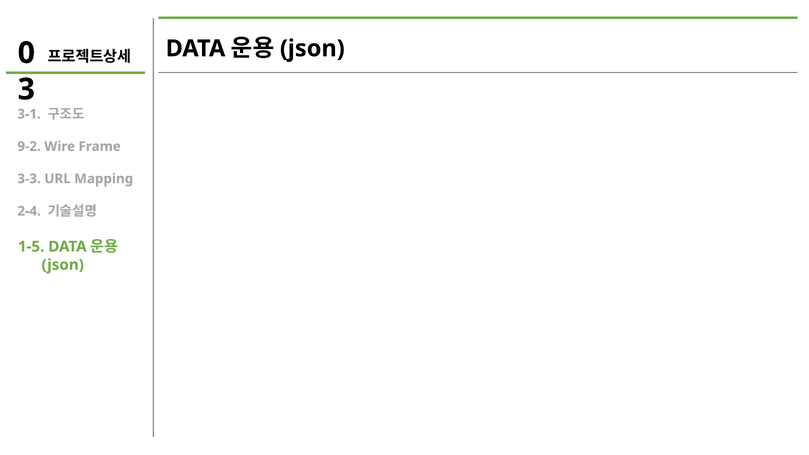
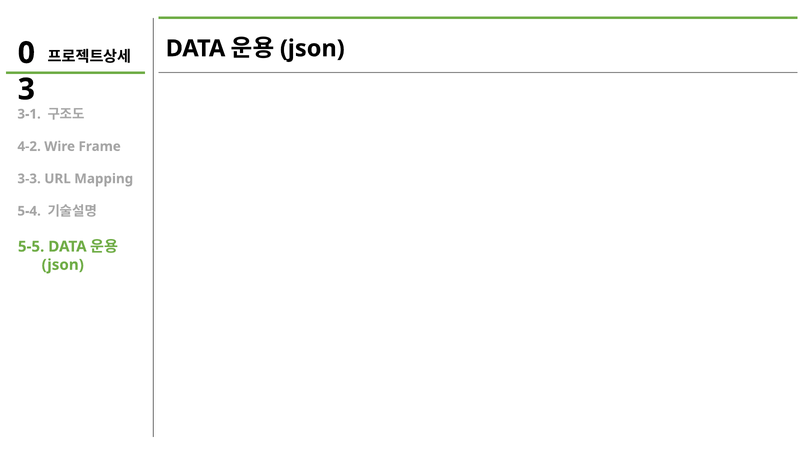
9-2: 9-2 -> 4-2
2-4: 2-4 -> 5-4
1-5: 1-5 -> 5-5
